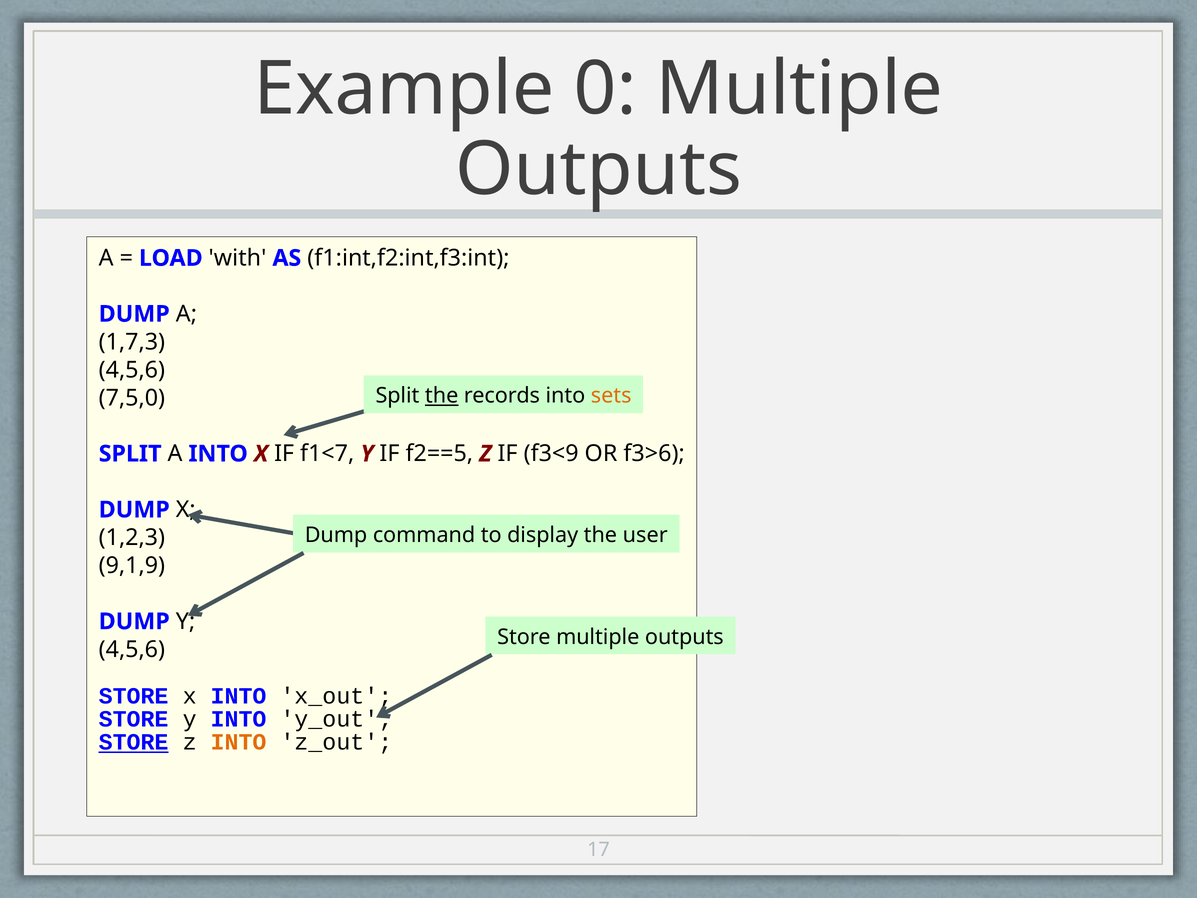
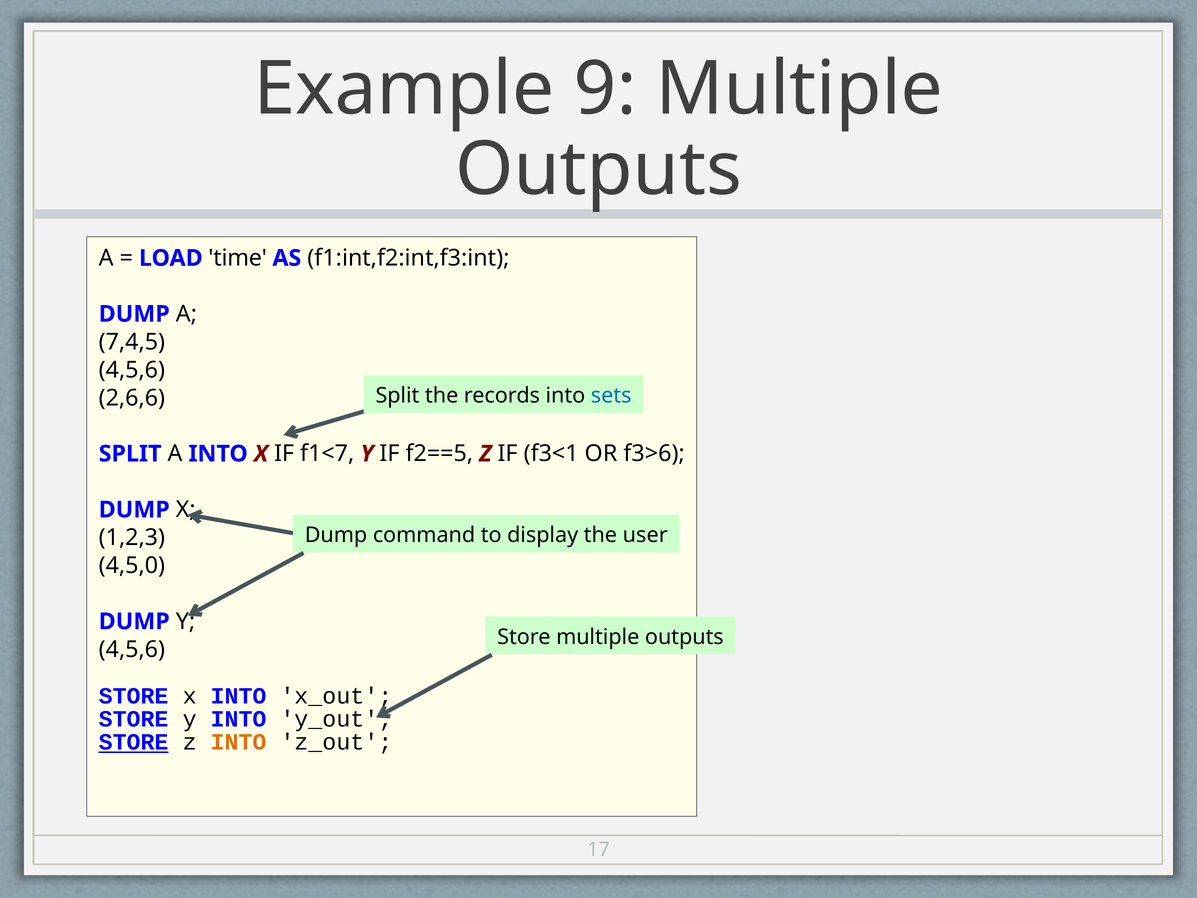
0: 0 -> 9
with: with -> time
1,7,3: 1,7,3 -> 7,4,5
the at (442, 396) underline: present -> none
sets colour: orange -> blue
7,5,0: 7,5,0 -> 2,6,6
f3<9: f3<9 -> f3<1
9,1,9: 9,1,9 -> 4,5,0
